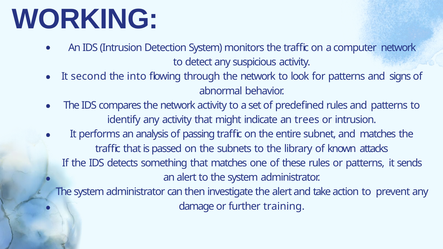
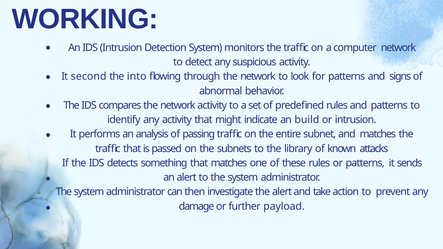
trees: trees -> build
training: training -> payload
